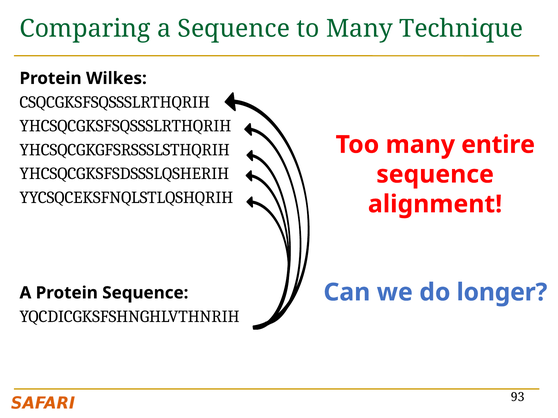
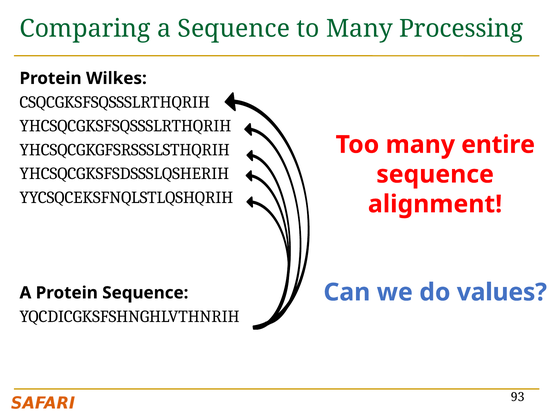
Technique: Technique -> Processing
longer: longer -> values
